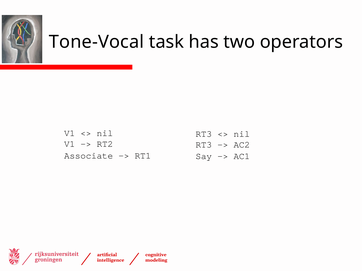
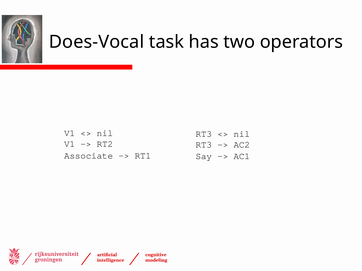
Tone-Vocal: Tone-Vocal -> Does-Vocal
